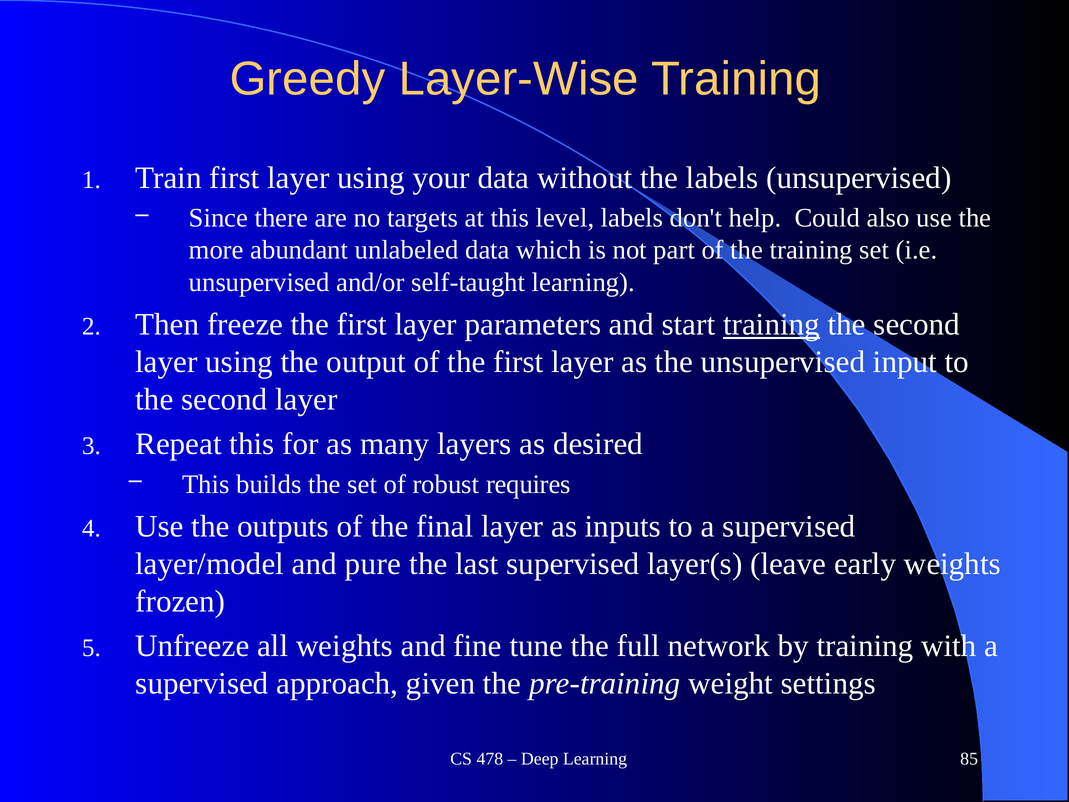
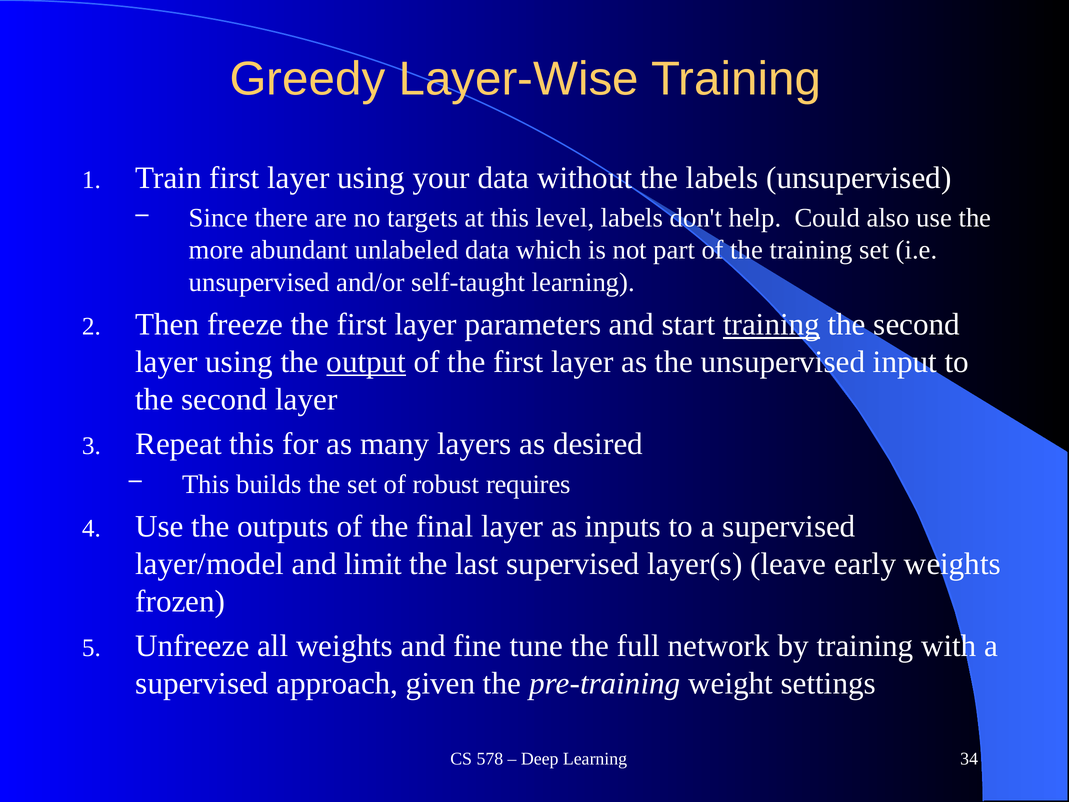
output underline: none -> present
pure: pure -> limit
478: 478 -> 578
85: 85 -> 34
